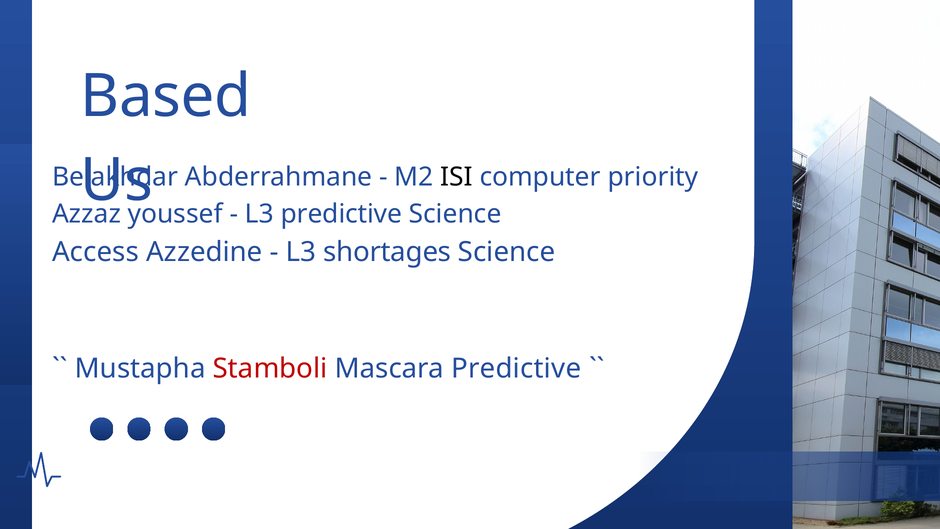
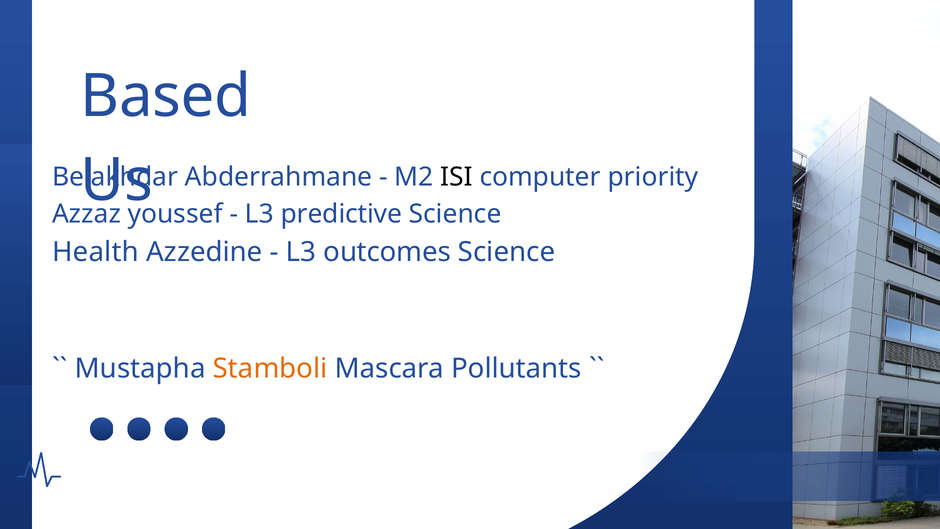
Access: Access -> Health
shortages: shortages -> outcomes
Stamboli colour: red -> orange
Mascara Predictive: Predictive -> Pollutants
